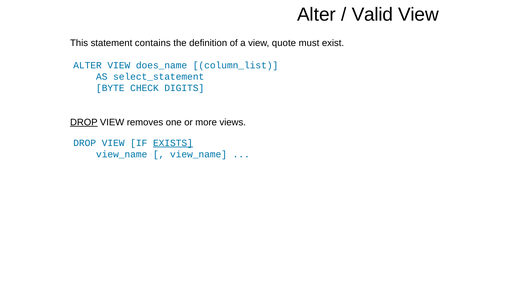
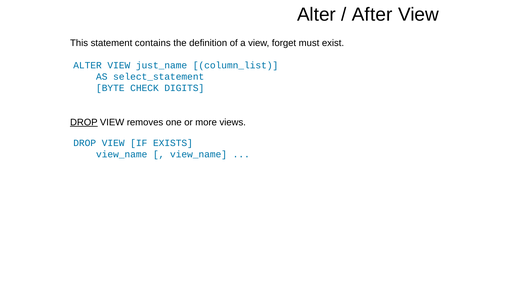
Valid: Valid -> After
quote: quote -> forget
does_name: does_name -> just_name
EXISTS underline: present -> none
